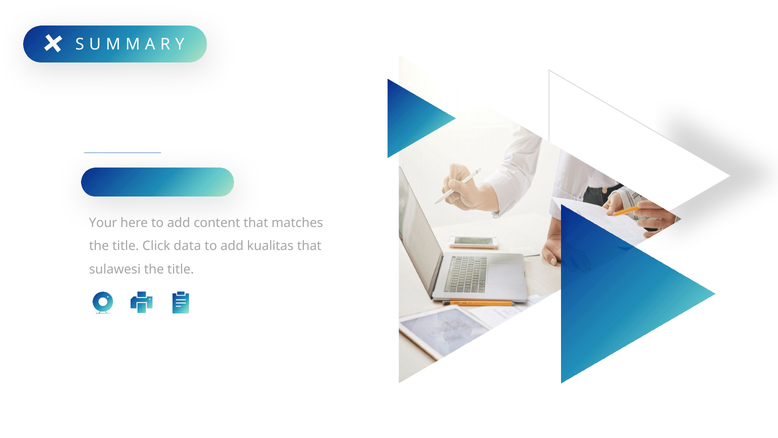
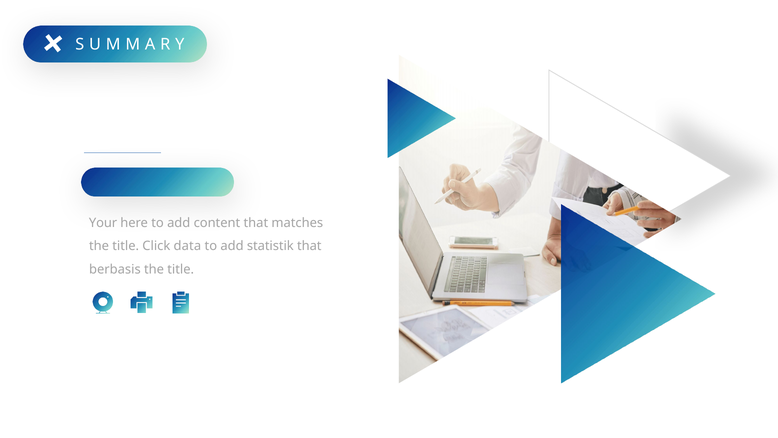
kualitas: kualitas -> statistik
sulawesi: sulawesi -> berbasis
